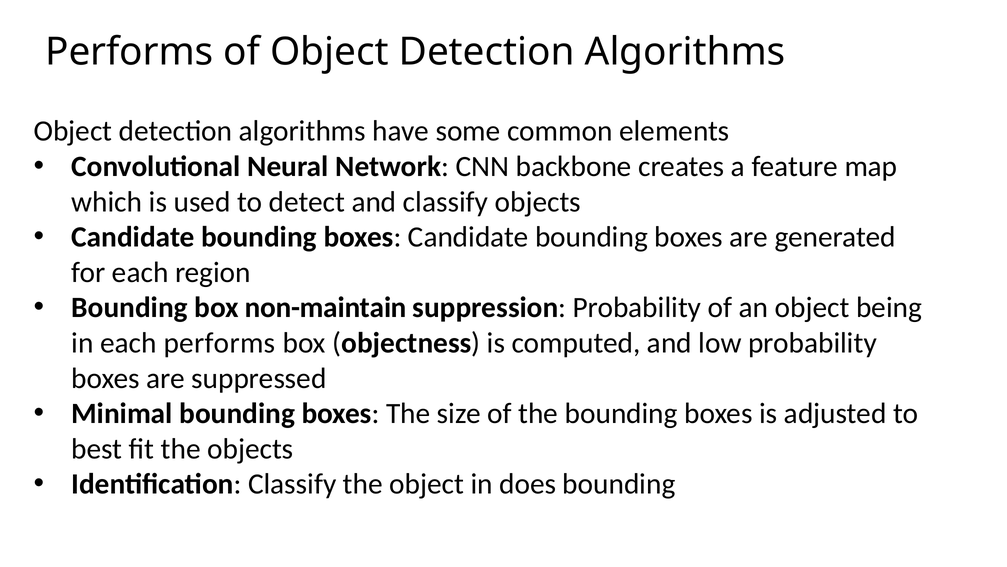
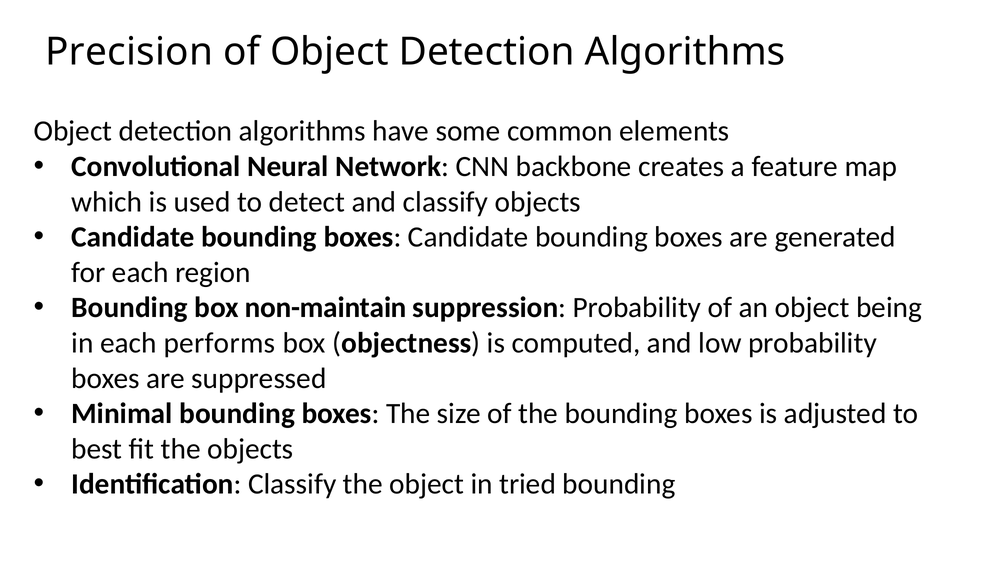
Performs at (129, 52): Performs -> Precision
does: does -> tried
